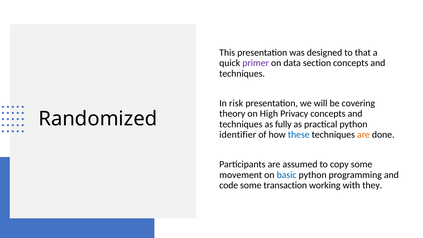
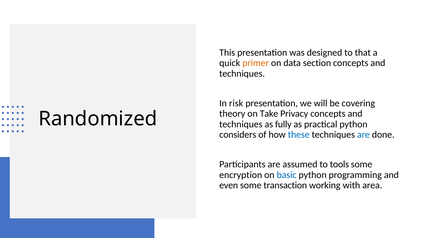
primer colour: purple -> orange
High: High -> Take
identifier: identifier -> considers
are at (363, 135) colour: orange -> blue
copy: copy -> tools
movement: movement -> encryption
code: code -> even
they: they -> area
